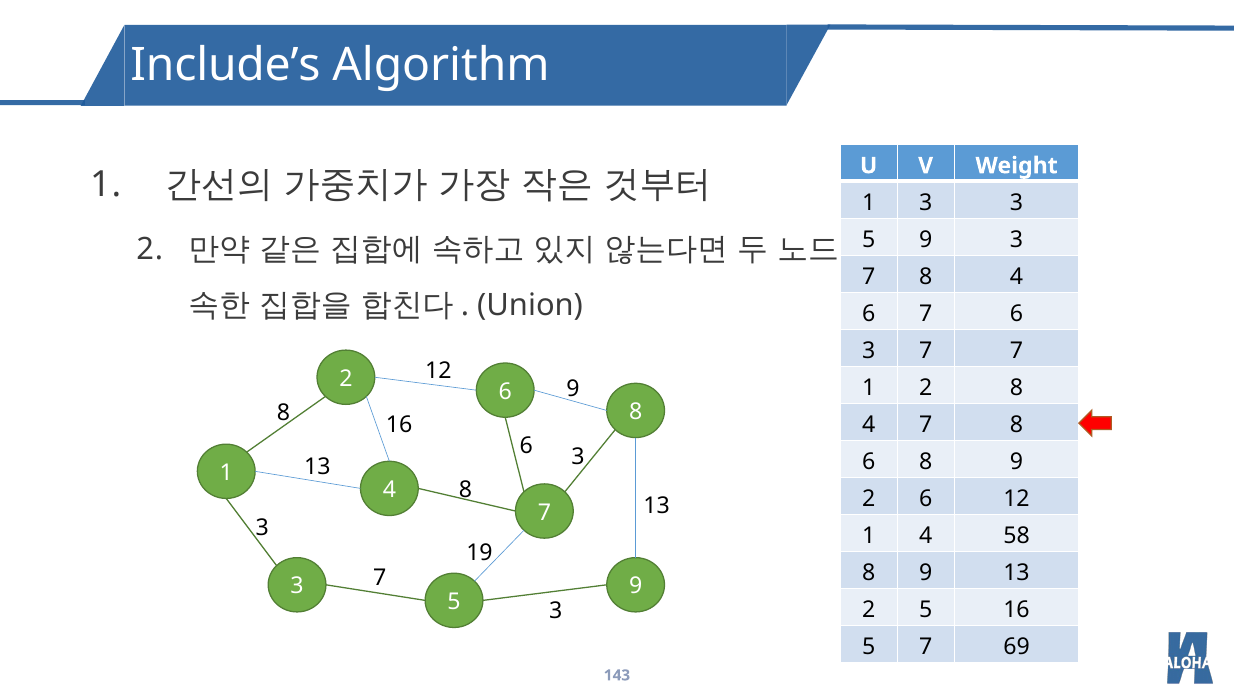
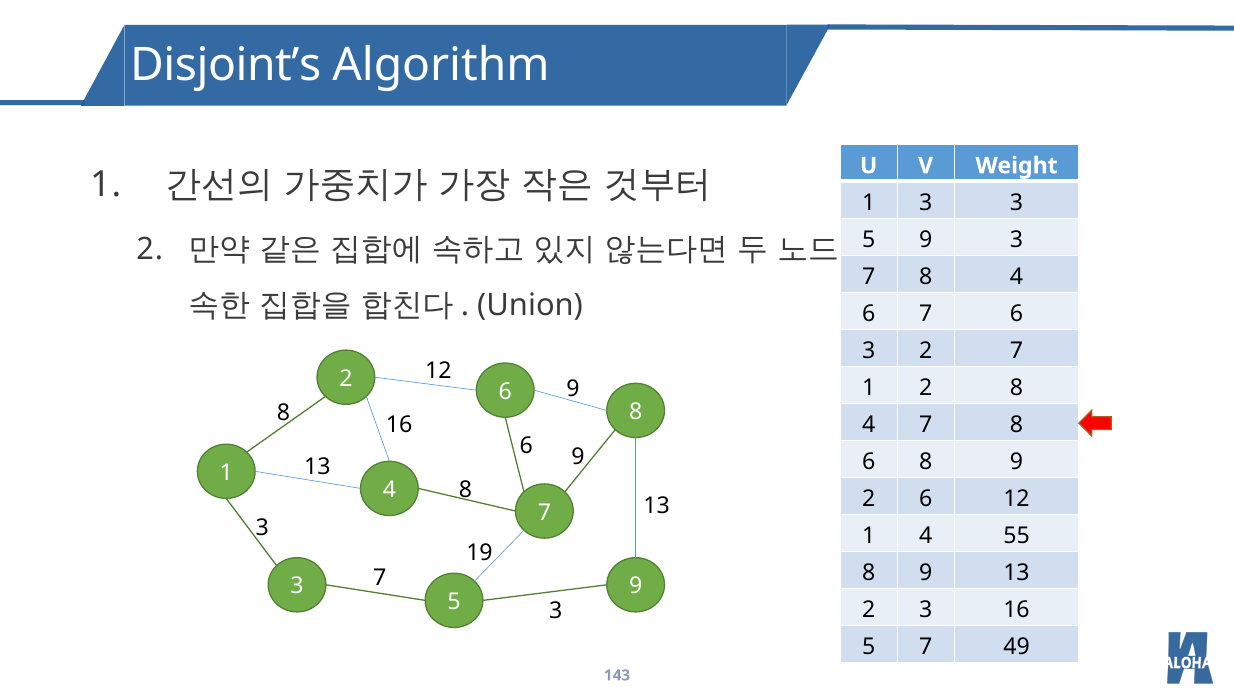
Include’s: Include’s -> Disjoint’s
7 at (926, 351): 7 -> 2
3 at (578, 457): 3 -> 9
58: 58 -> 55
2 5: 5 -> 3
69: 69 -> 49
